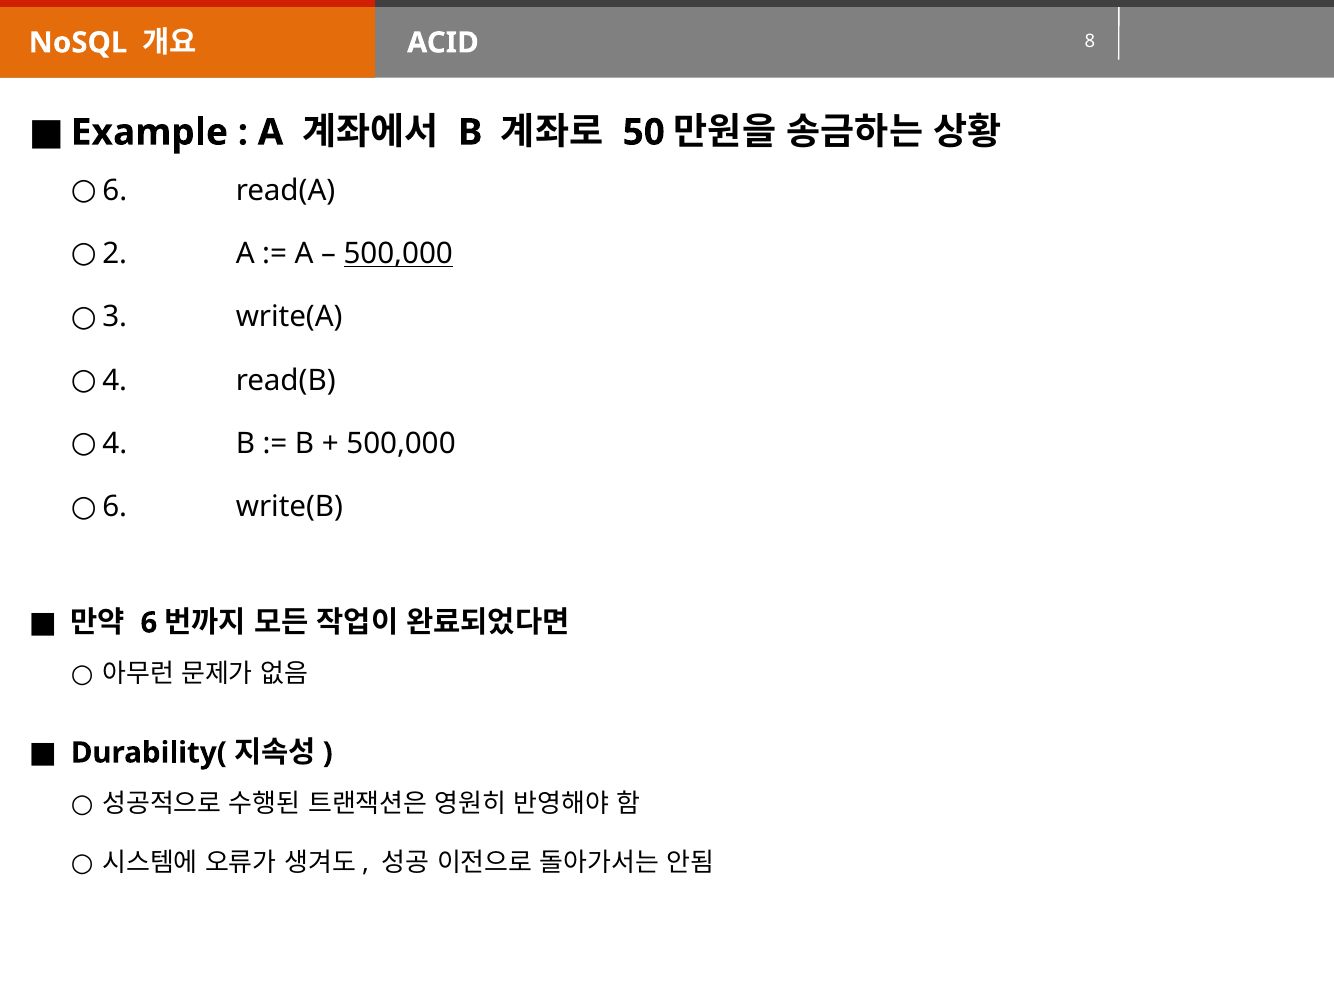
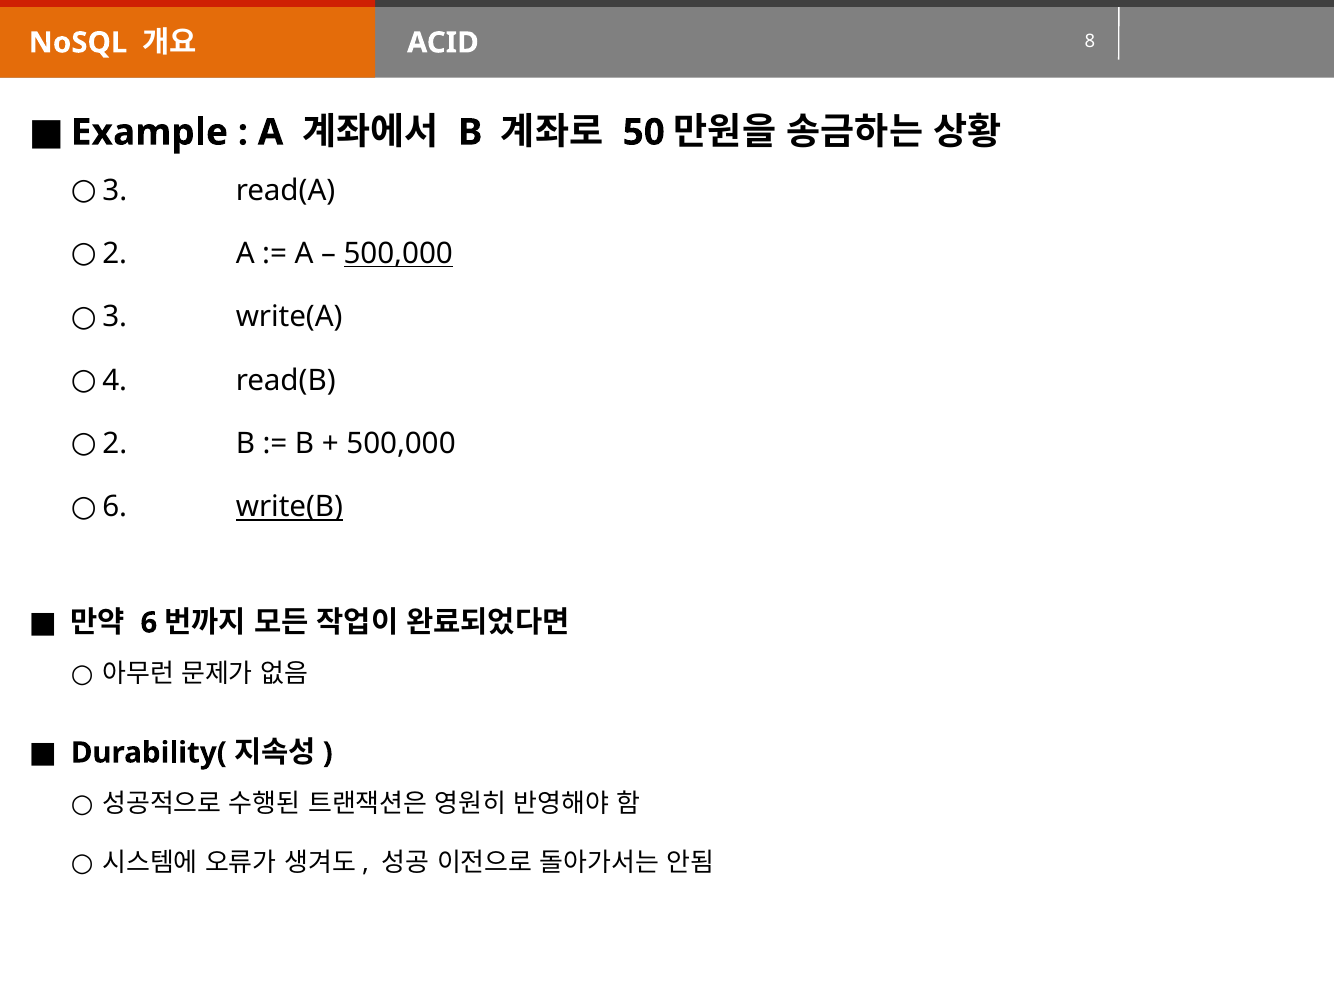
6 at (115, 190): 6 -> 3
4 at (115, 444): 4 -> 2
write(B underline: none -> present
